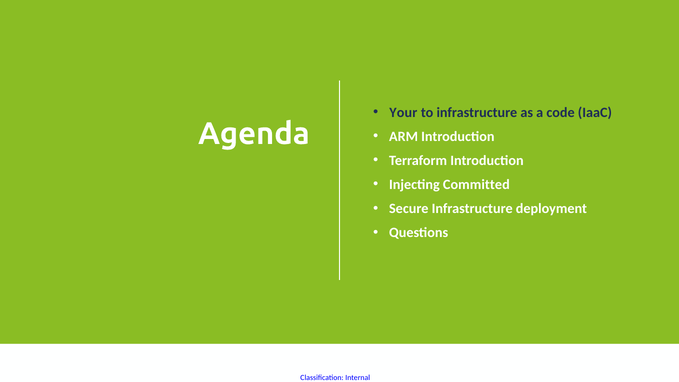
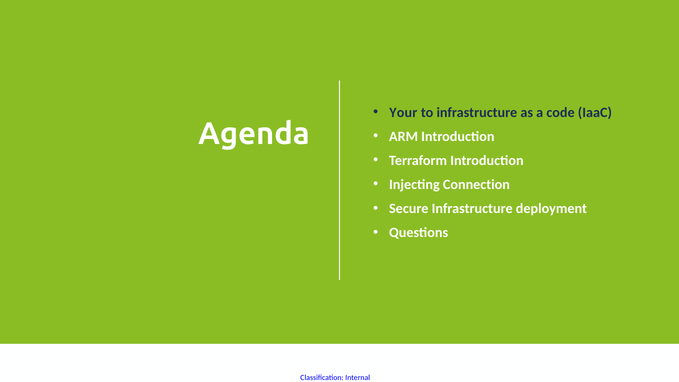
Committed: Committed -> Connection
